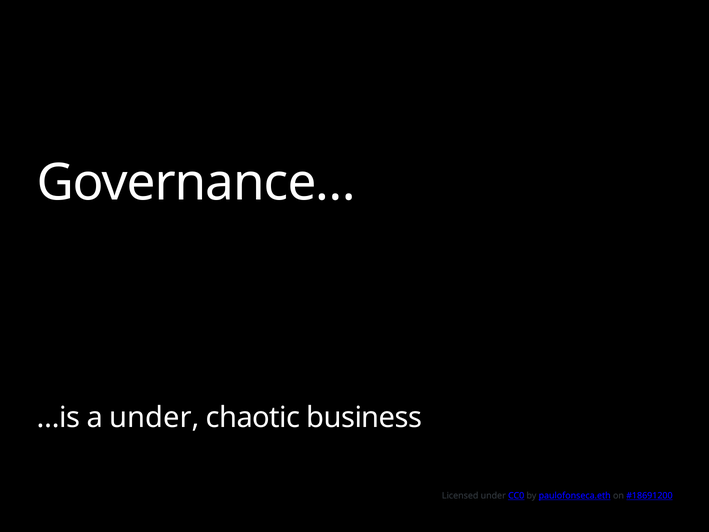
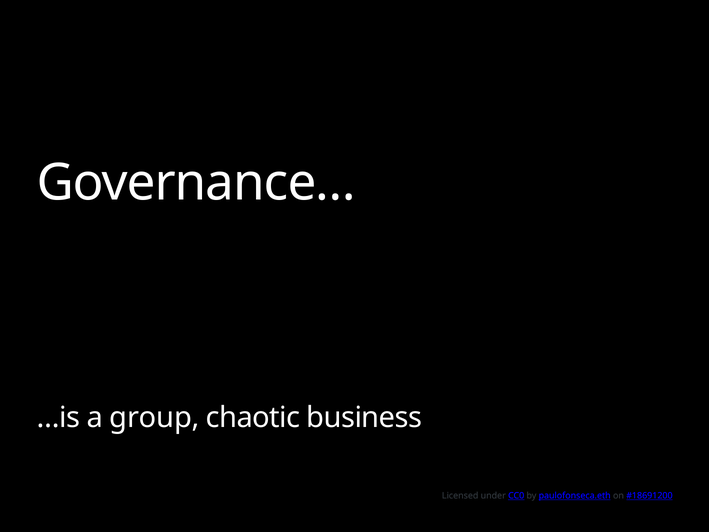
a under: under -> group
